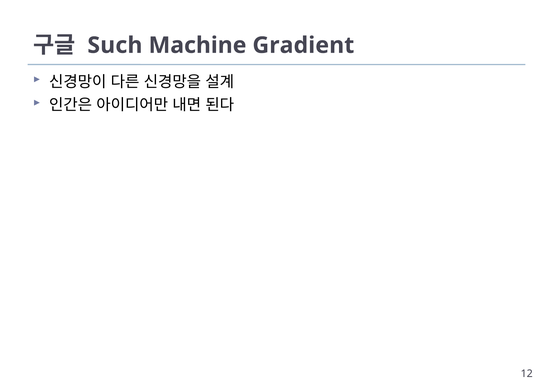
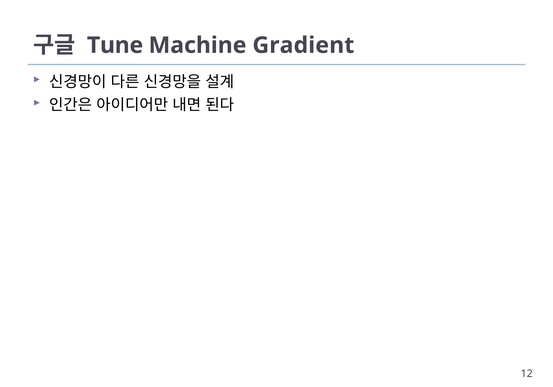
Such: Such -> Tune
